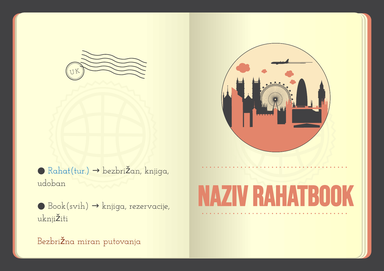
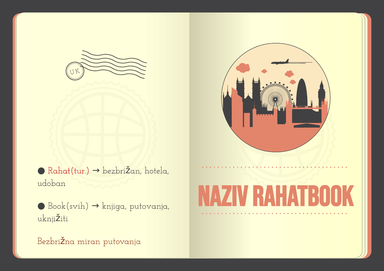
Rahat(tur colour: blue -> red
knjiga at (157, 170): knjiga -> hotela
knjiga rezervacije: rezervacije -> putovanja
